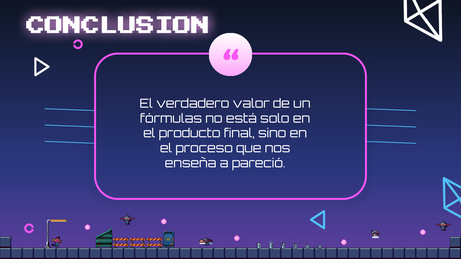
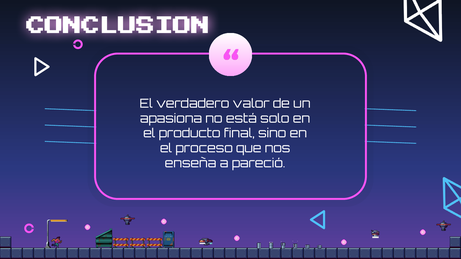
fórmulas: fórmulas -> apasiona
